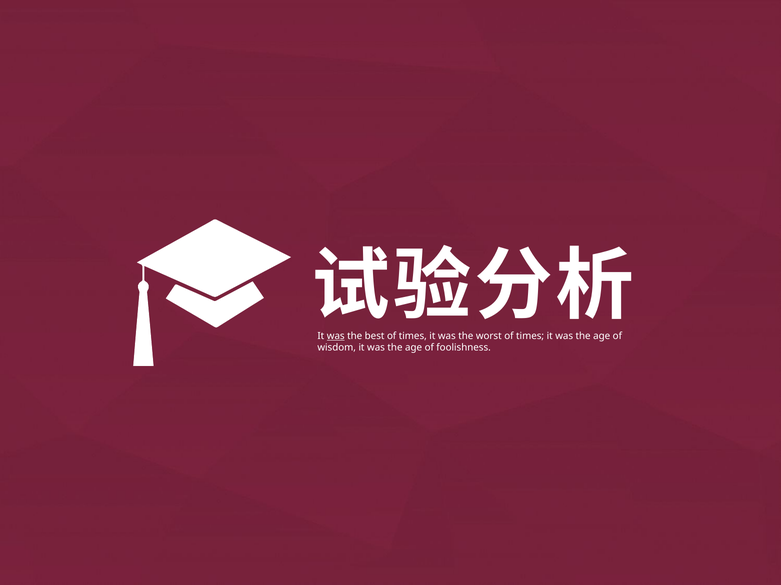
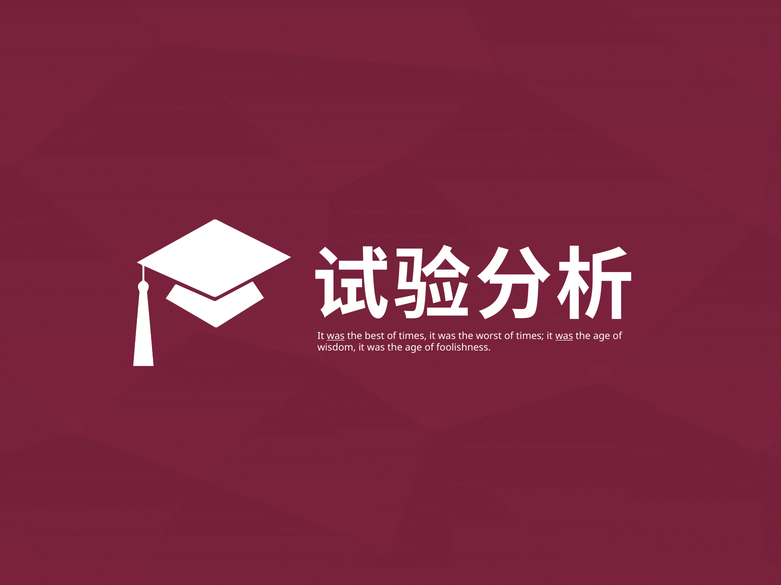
was at (564, 336) underline: none -> present
